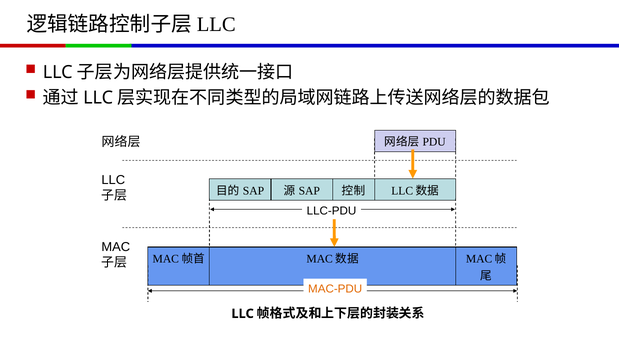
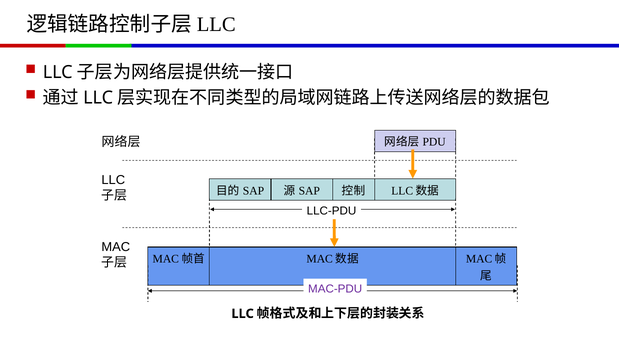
MAC-PDU colour: orange -> purple
